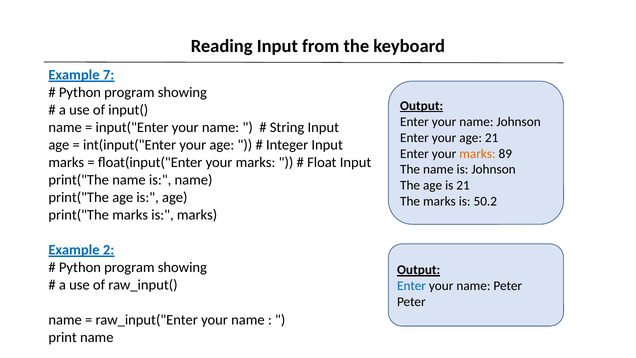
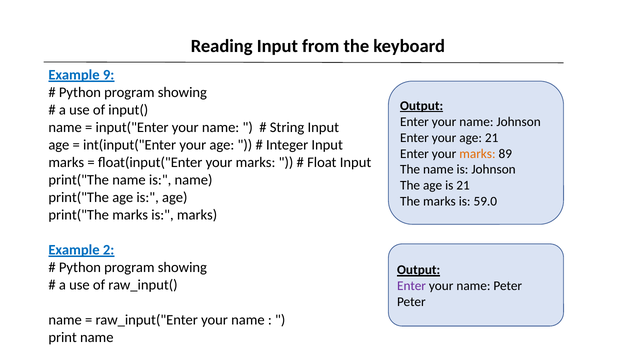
7: 7 -> 9
50.2: 50.2 -> 59.0
Enter at (412, 286) colour: blue -> purple
